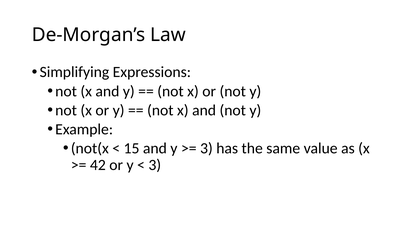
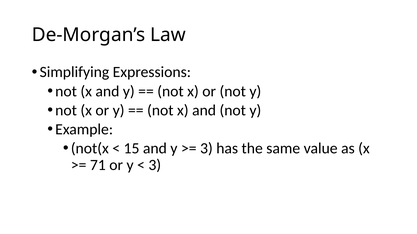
42: 42 -> 71
